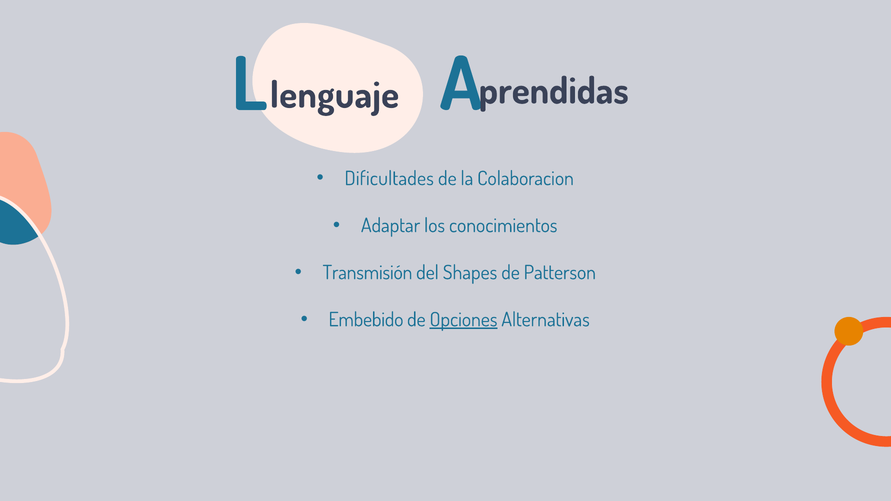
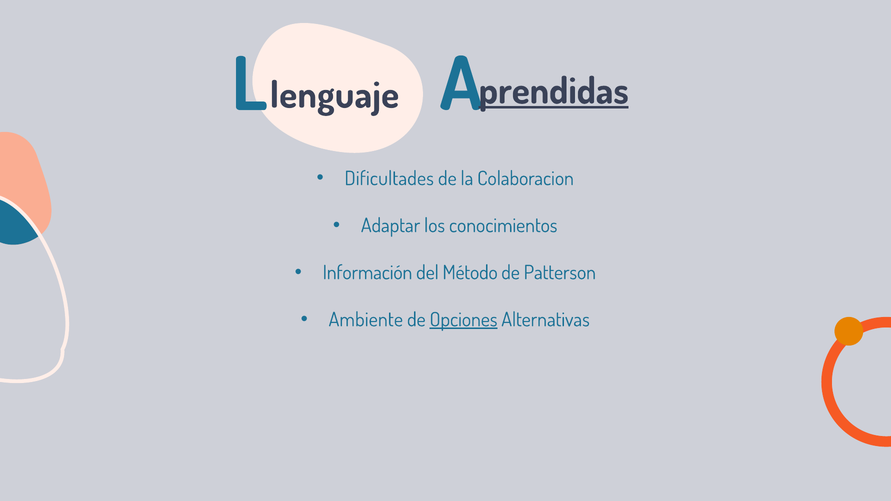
prendidas underline: none -> present
Transmisión: Transmisión -> Información
Shapes: Shapes -> Método
Embebido: Embebido -> Ambiente
